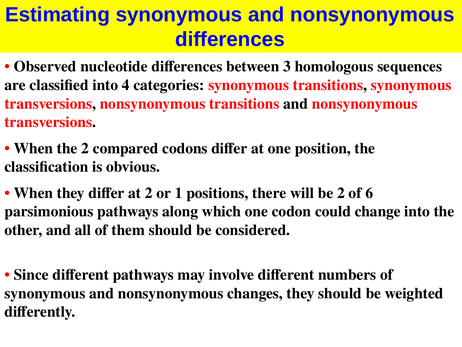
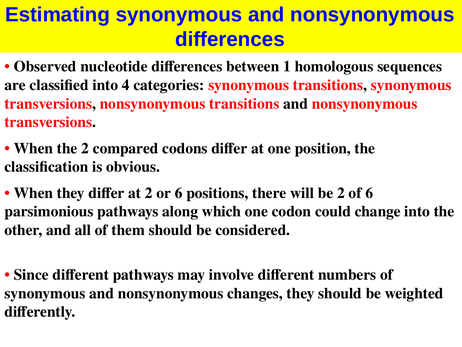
3: 3 -> 1
or 1: 1 -> 6
